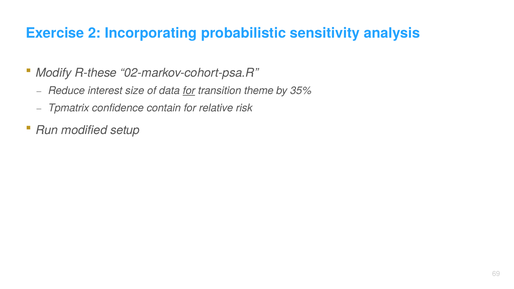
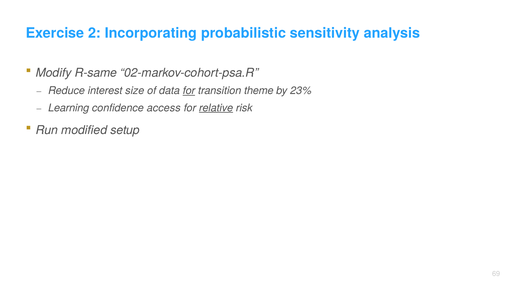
R-these: R-these -> R-same
35%: 35% -> 23%
Tpmatrix: Tpmatrix -> Learning
contain: contain -> access
relative underline: none -> present
